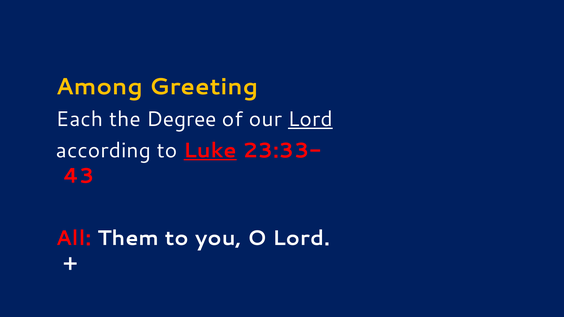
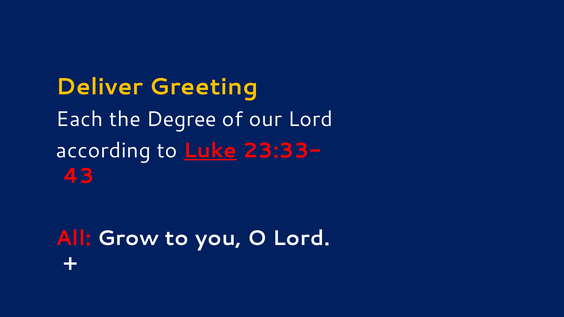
Among: Among -> Deliver
Lord at (310, 119) underline: present -> none
Them: Them -> Grow
